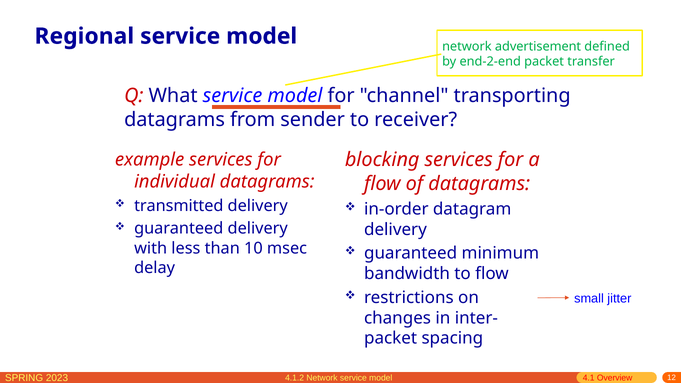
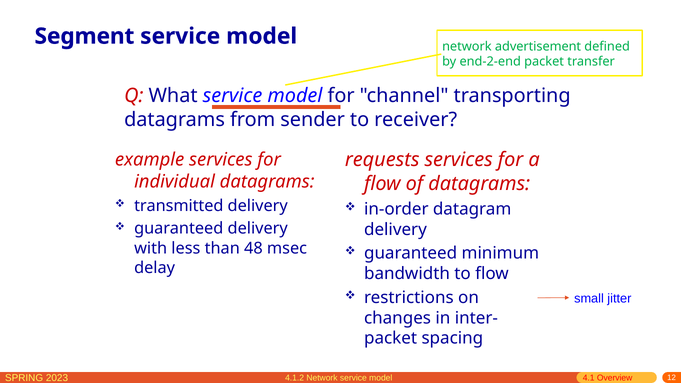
Regional: Regional -> Segment
blocking: blocking -> requests
10: 10 -> 48
